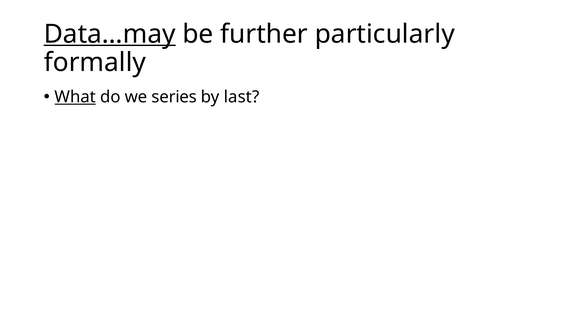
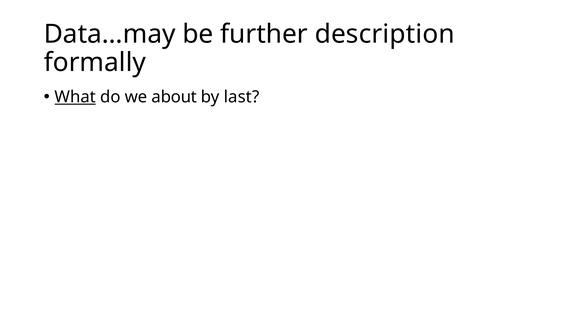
Data…may underline: present -> none
particularly: particularly -> description
series: series -> about
